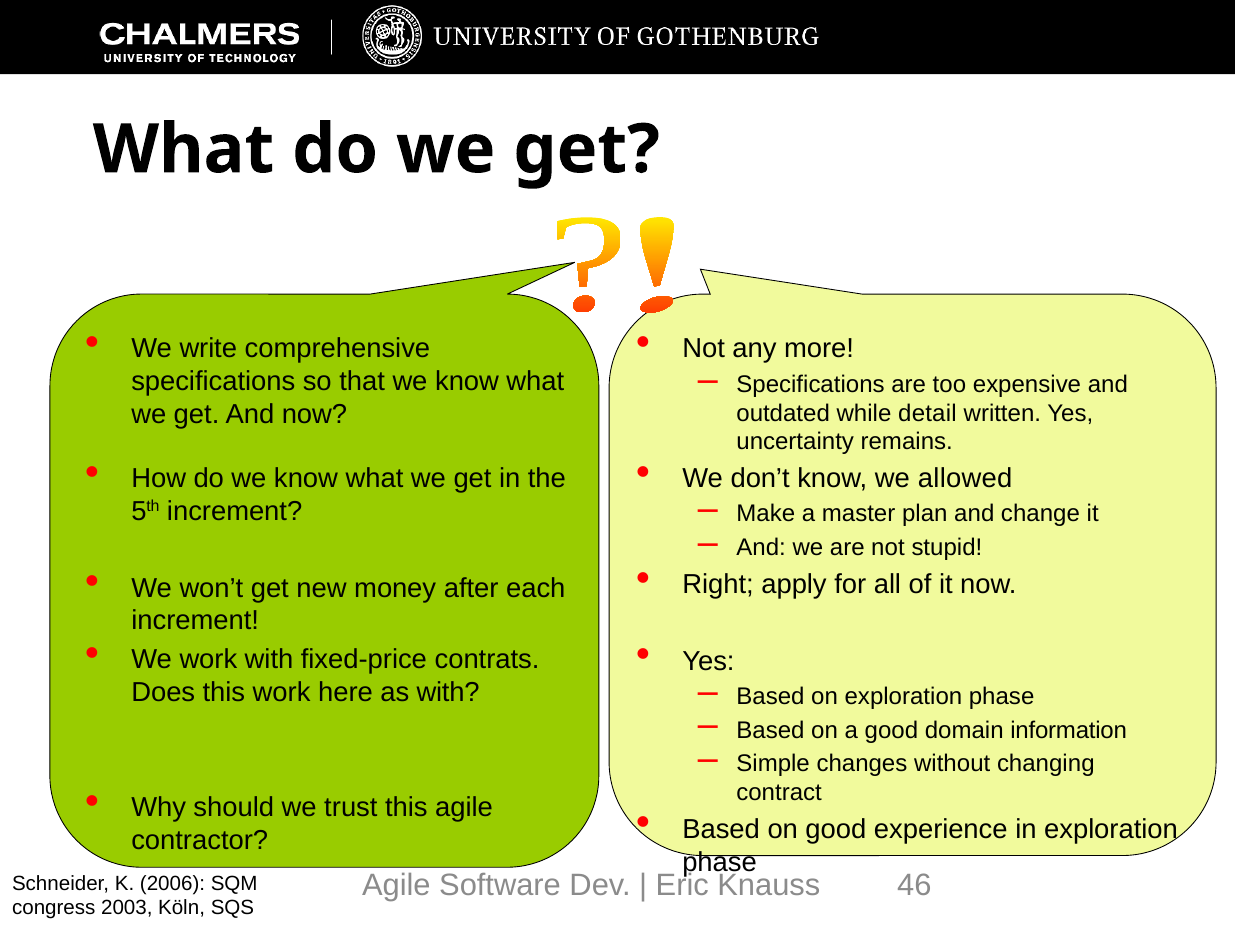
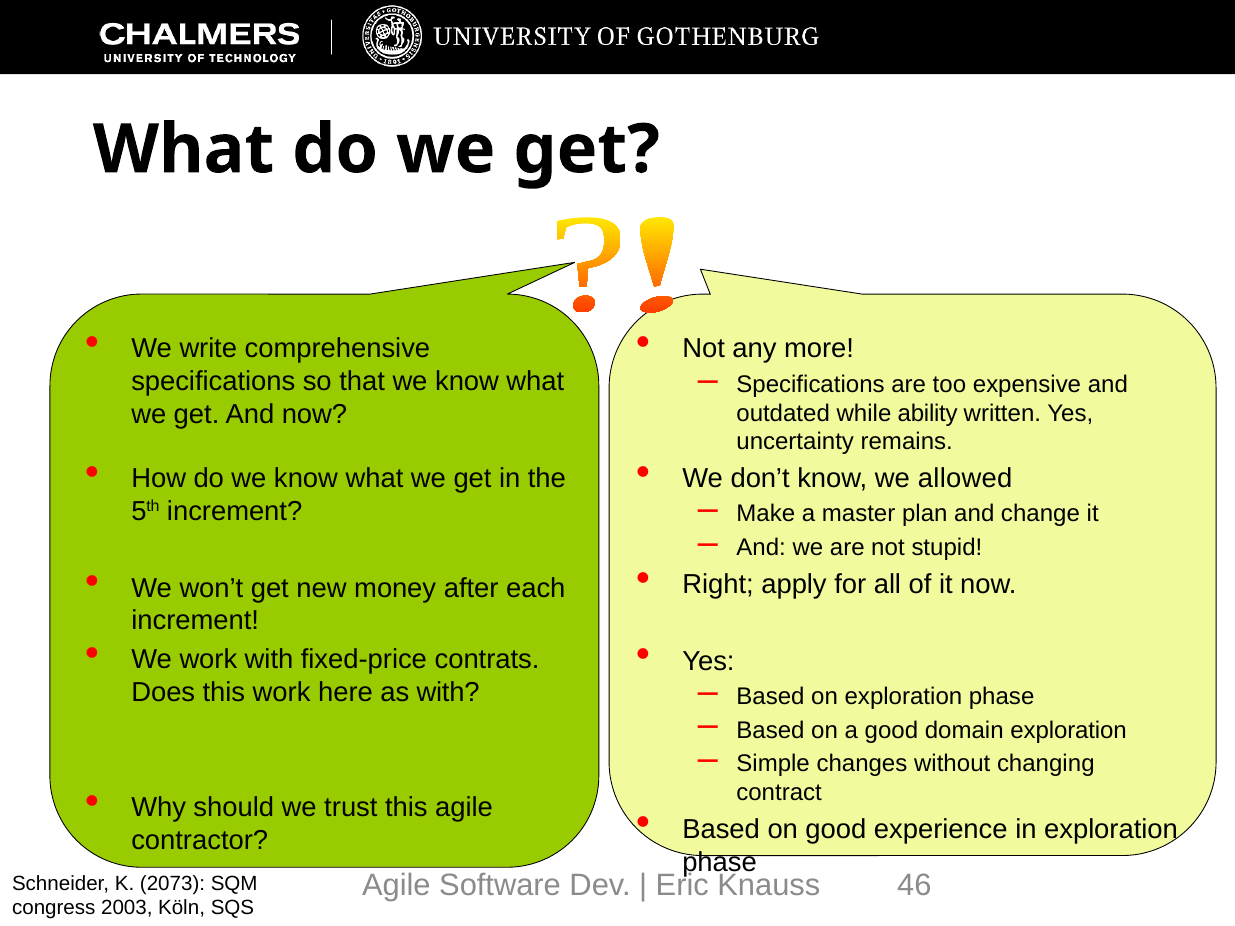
detail: detail -> ability
domain information: information -> exploration
2006: 2006 -> 2073
